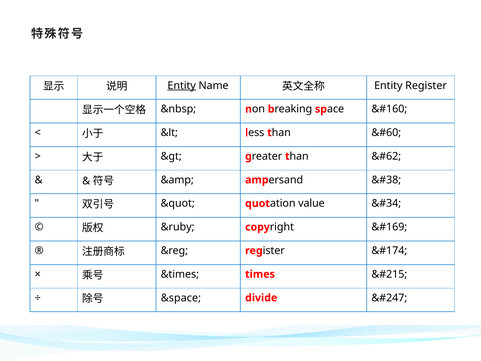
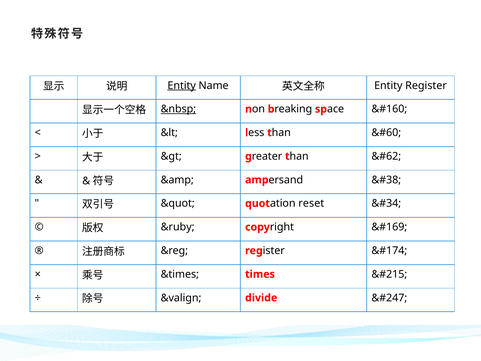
&nbsp underline: none -> present
value: value -> reset
&space: &space -> &valign
